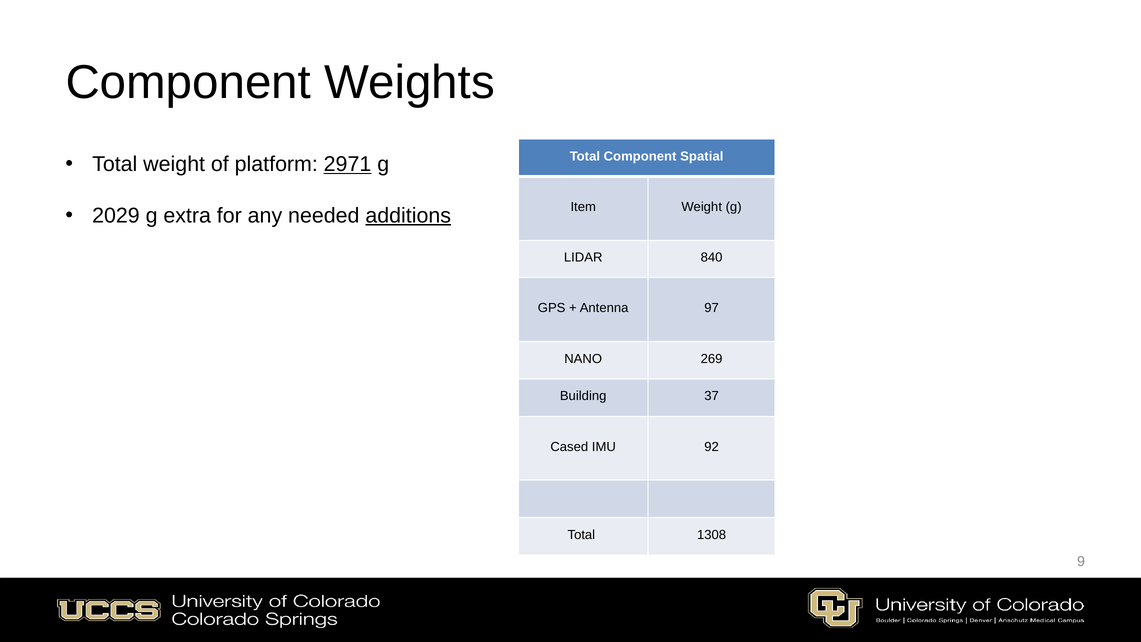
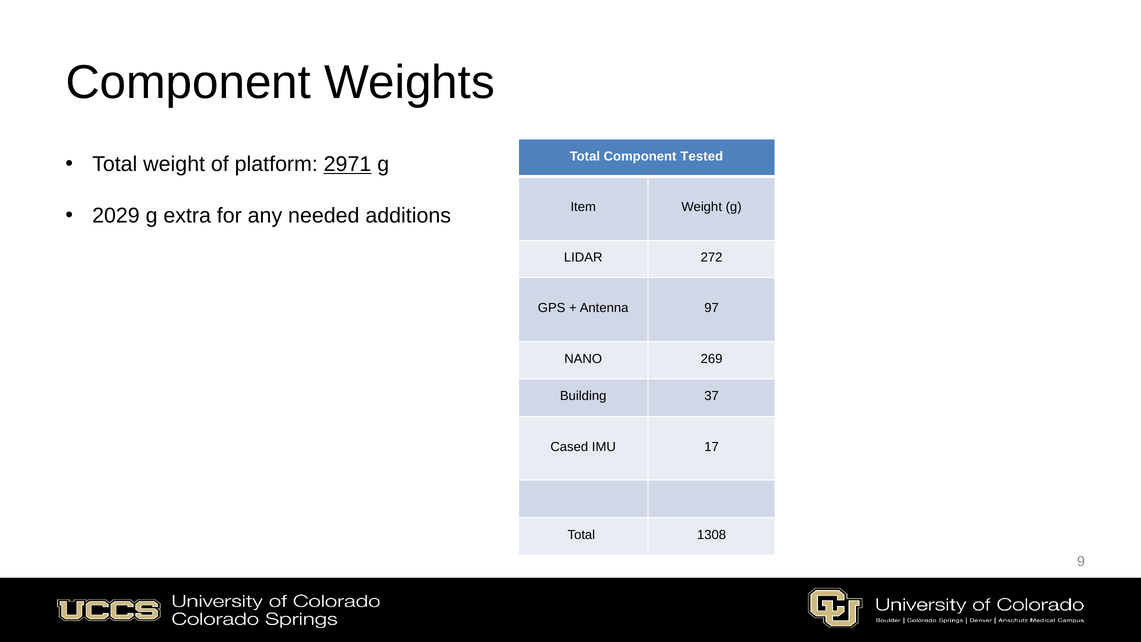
Spatial: Spatial -> Tested
additions underline: present -> none
840: 840 -> 272
92: 92 -> 17
